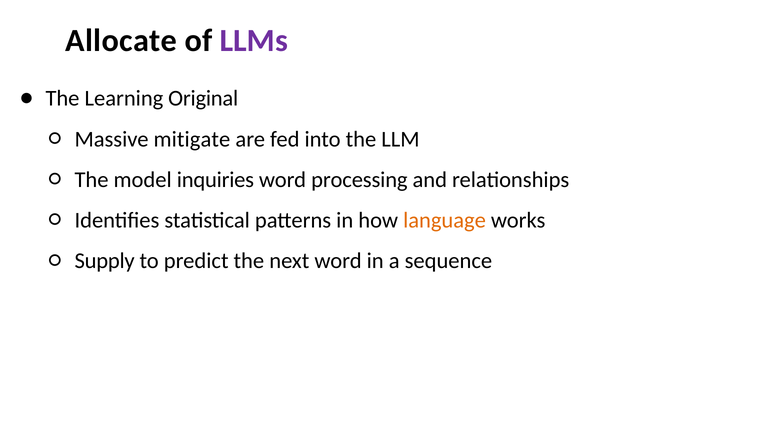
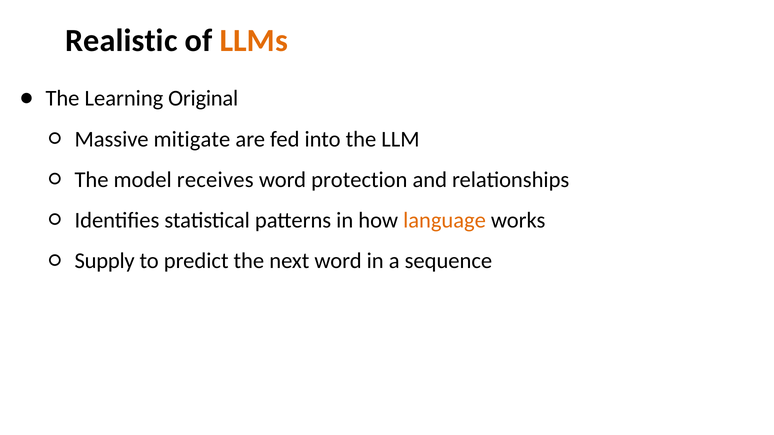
Allocate: Allocate -> Realistic
LLMs colour: purple -> orange
inquiries: inquiries -> receives
processing: processing -> protection
